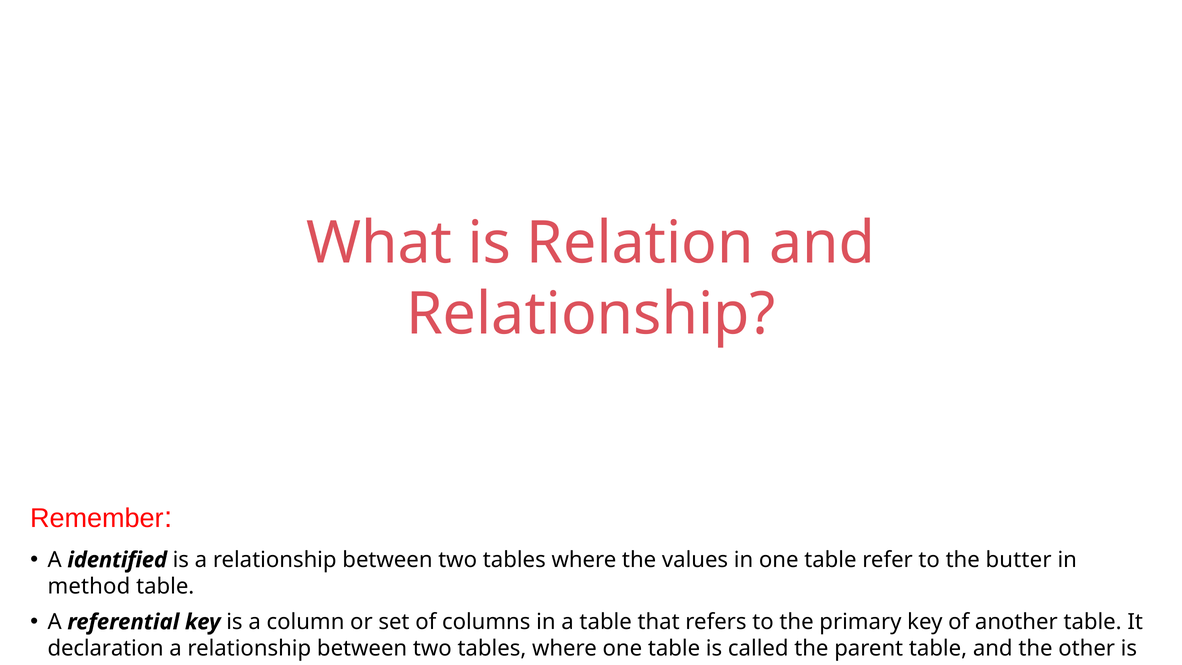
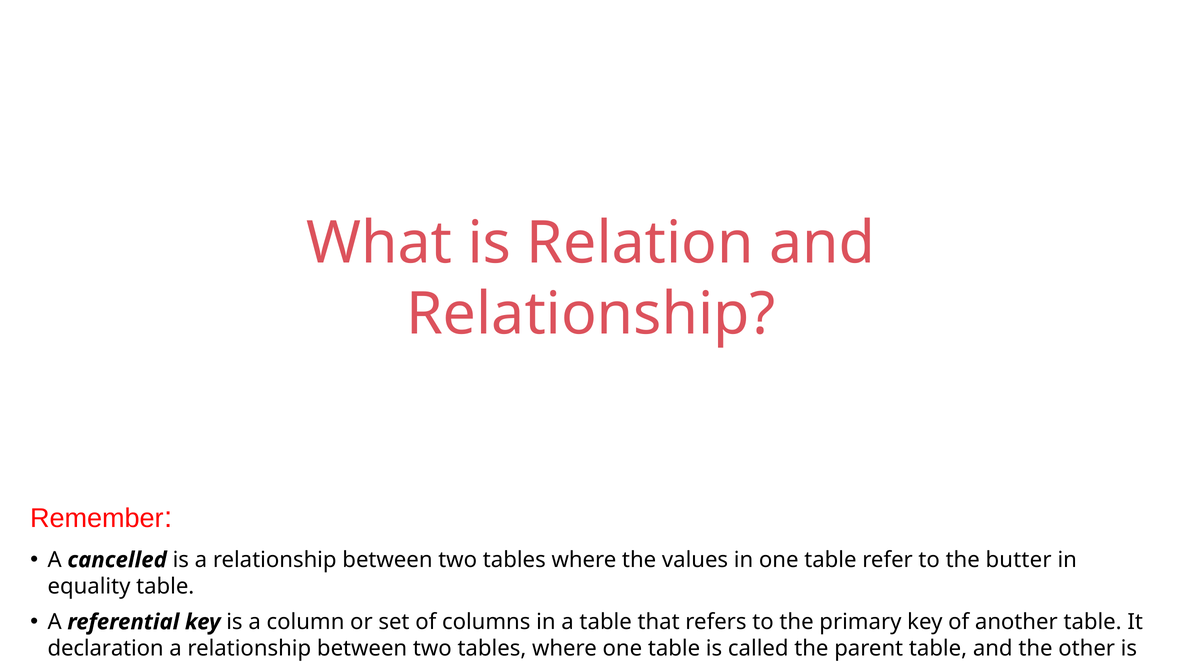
identified: identified -> cancelled
method: method -> equality
